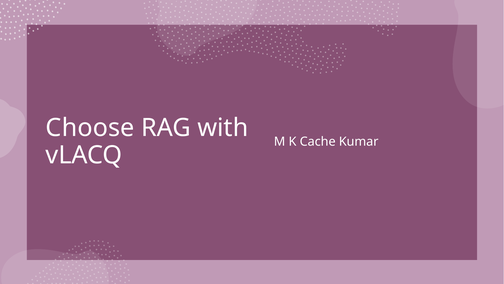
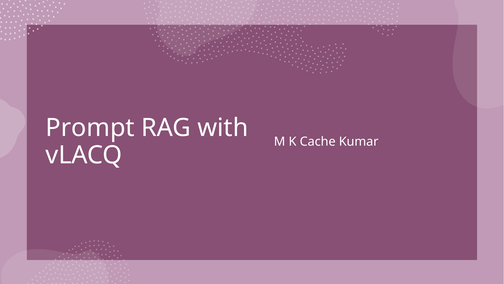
Choose: Choose -> Prompt
